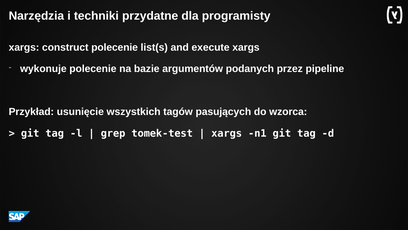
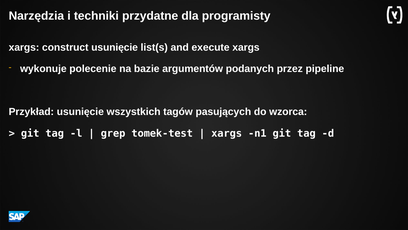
construct polecenie: polecenie -> usunięcie
